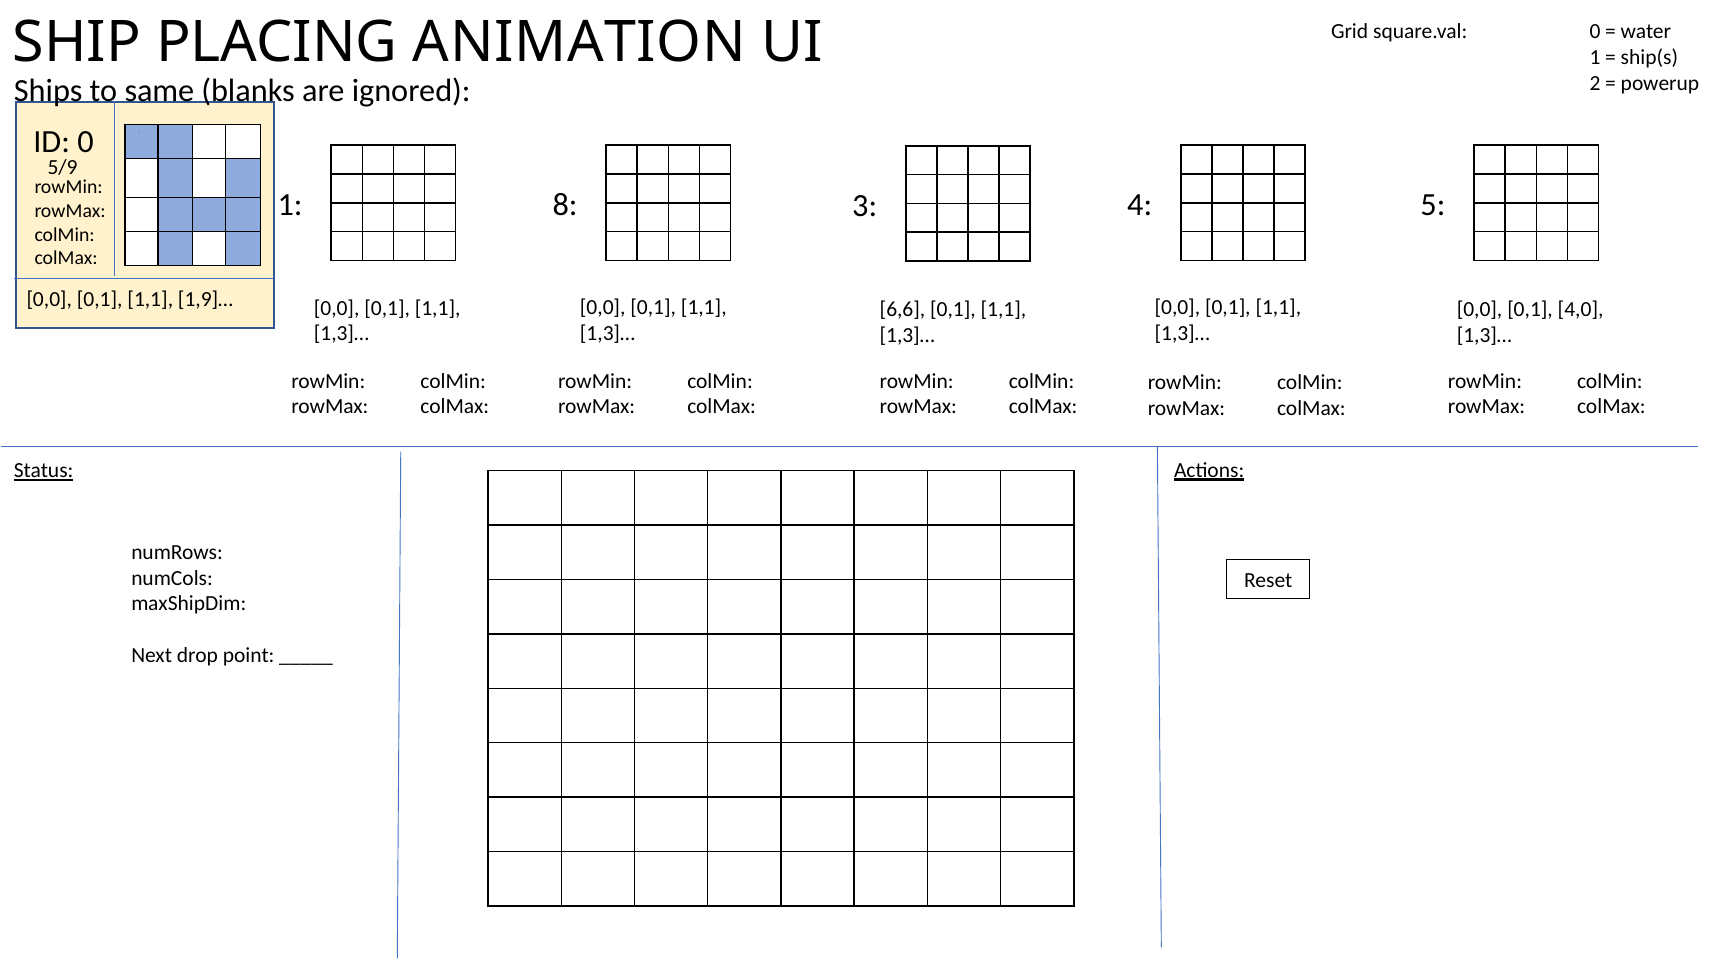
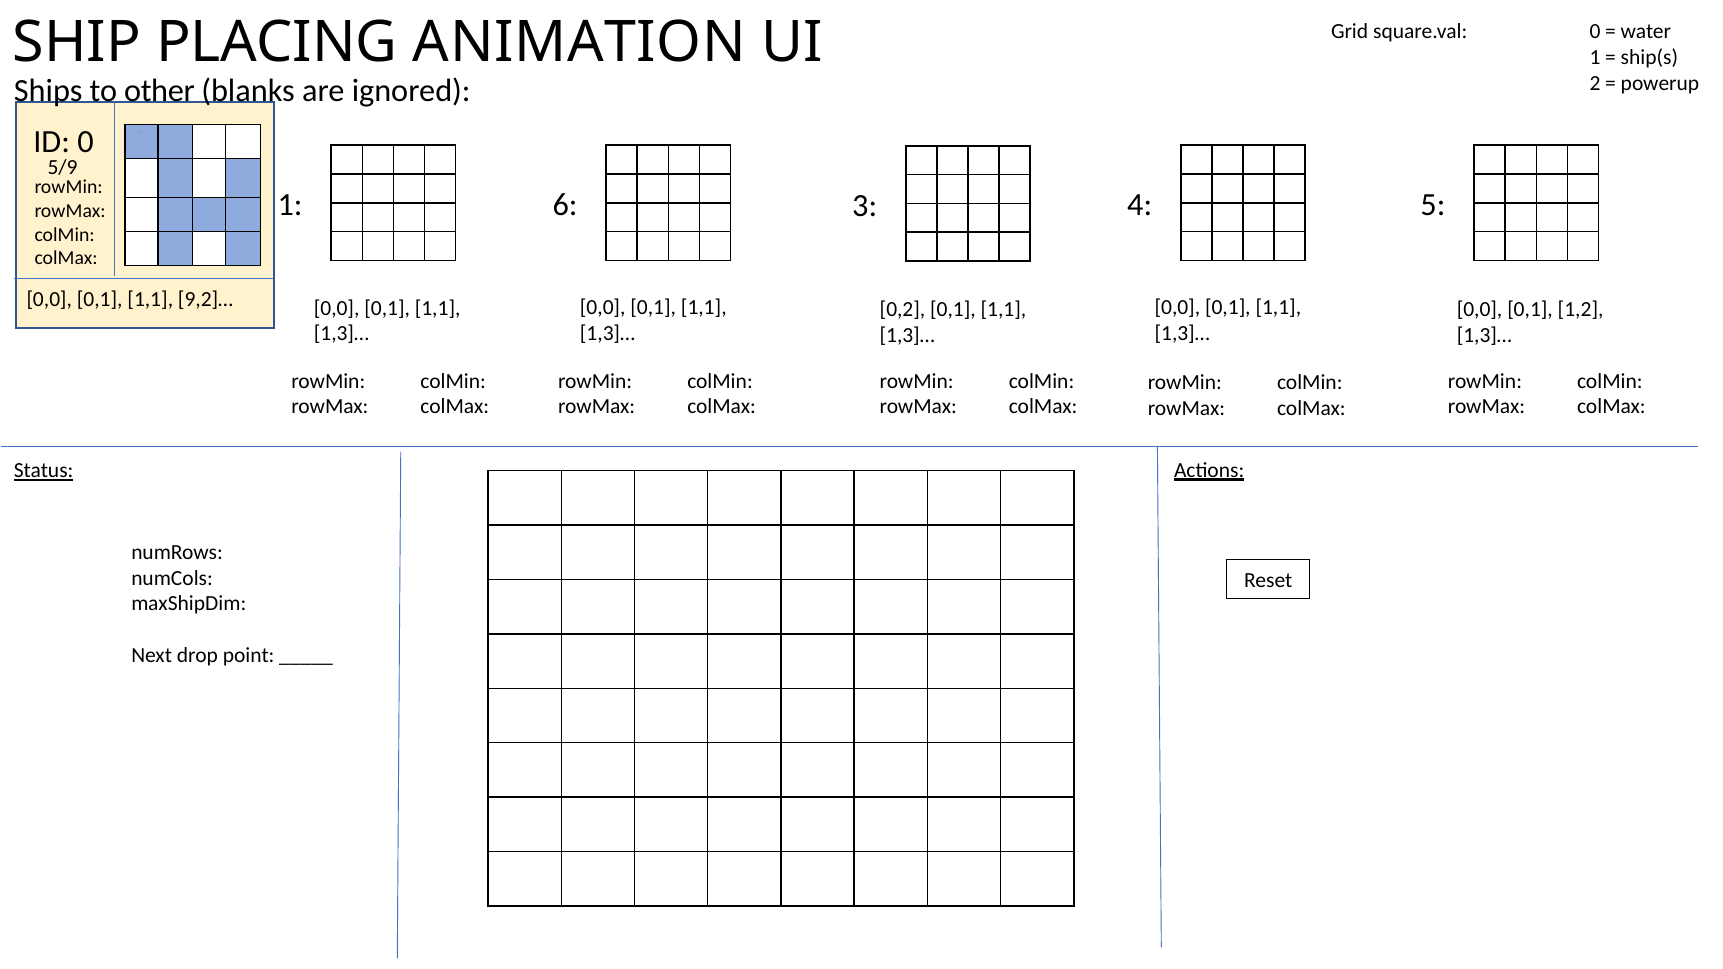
same: same -> other
8: 8 -> 6
1,9]…: 1,9]… -> 9,2]…
6,6: 6,6 -> 0,2
4,0: 4,0 -> 1,2
